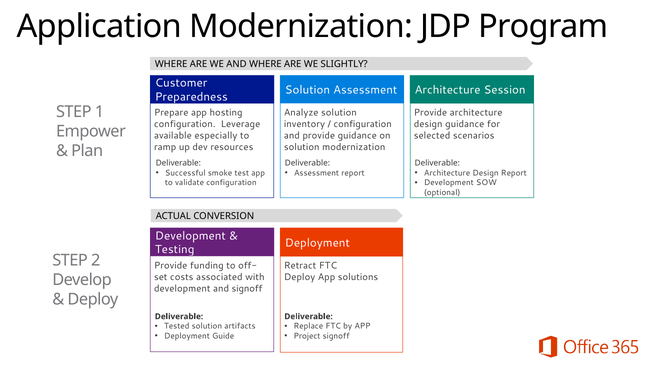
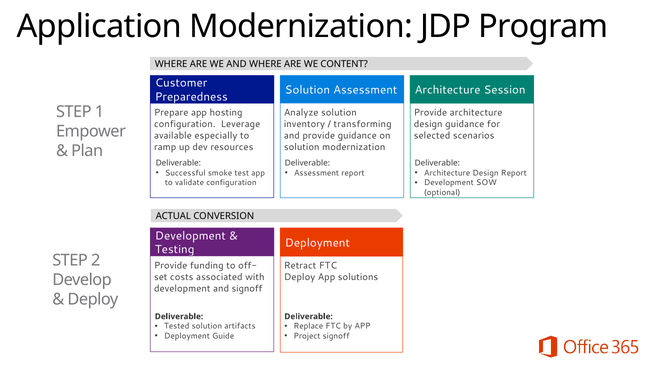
SLIGHTLY: SLIGHTLY -> CONTENT
configuration at (363, 124): configuration -> transforming
